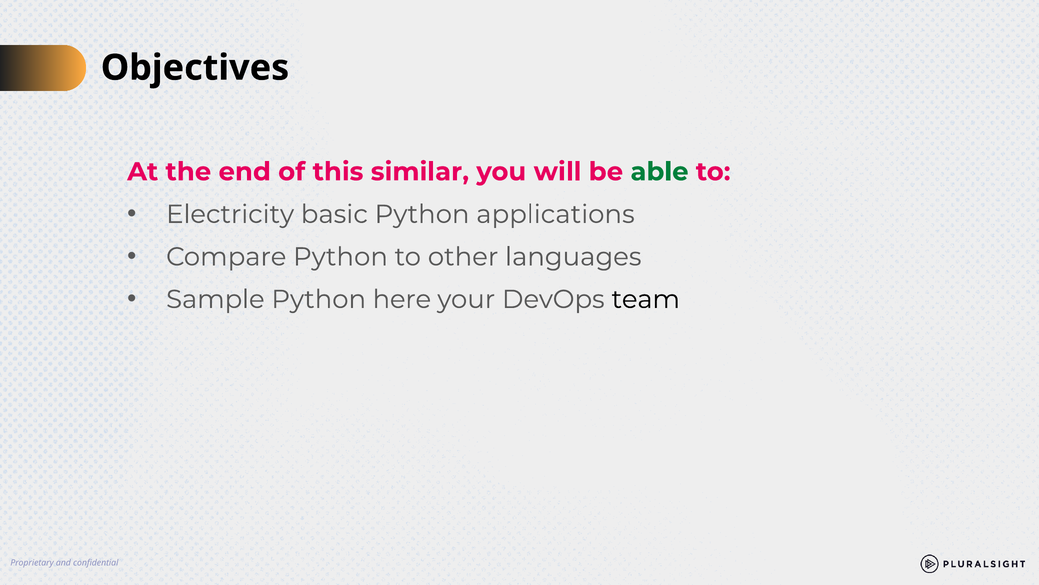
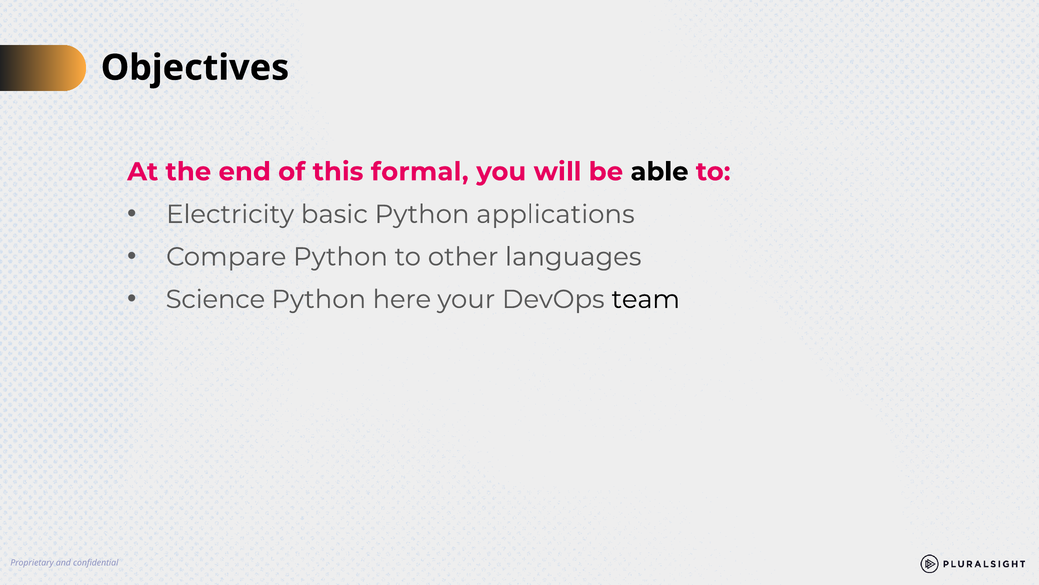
similar: similar -> formal
able colour: green -> black
Sample: Sample -> Science
